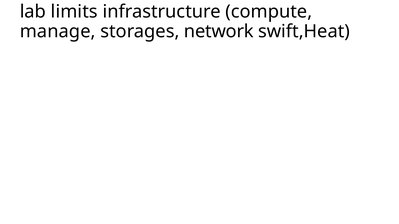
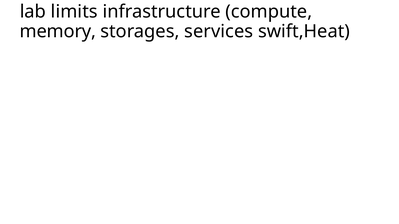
manage: manage -> memory
network: network -> services
